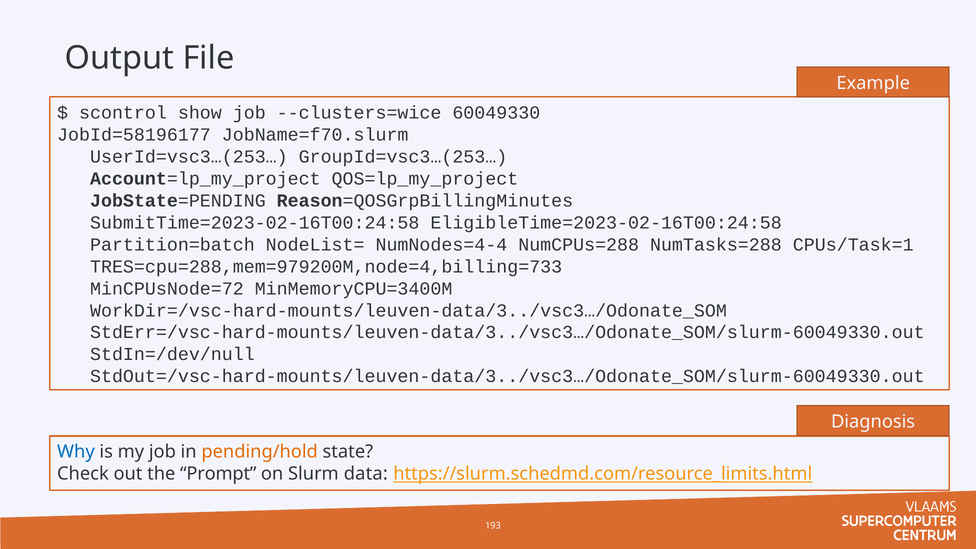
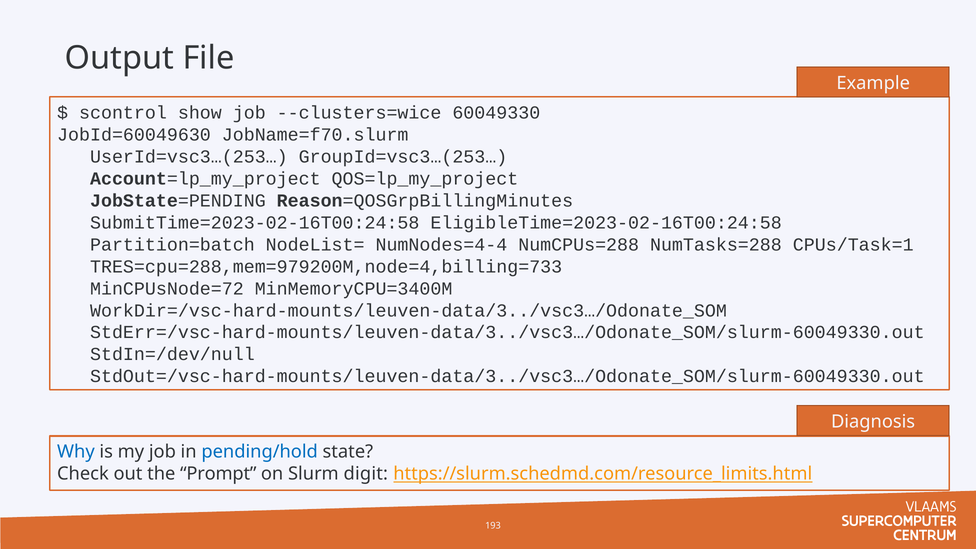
JobId=58196177: JobId=58196177 -> JobId=60049630
pending/hold colour: orange -> blue
data: data -> digit
